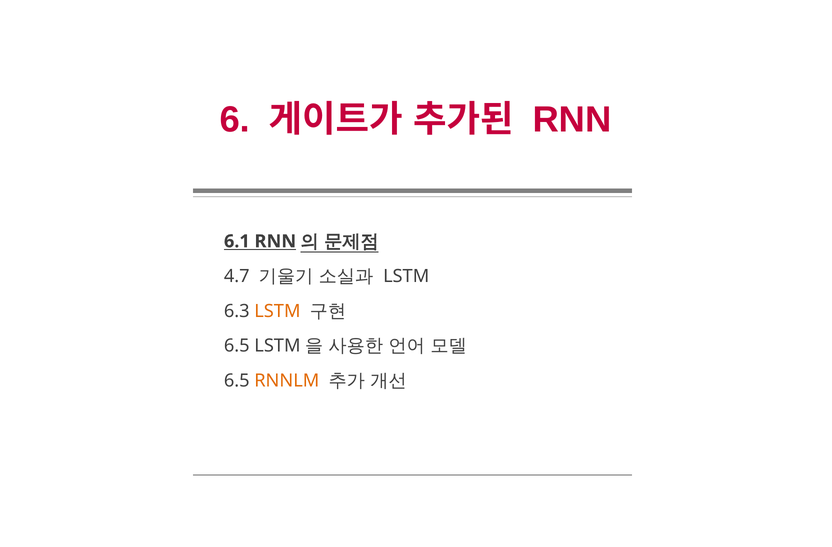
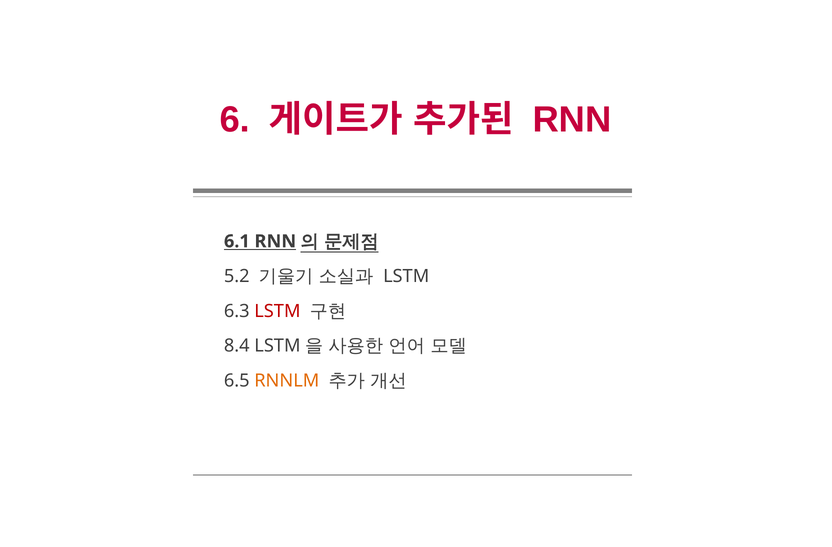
4.7: 4.7 -> 5.2
LSTM at (277, 311) colour: orange -> red
6.5 at (237, 346): 6.5 -> 8.4
